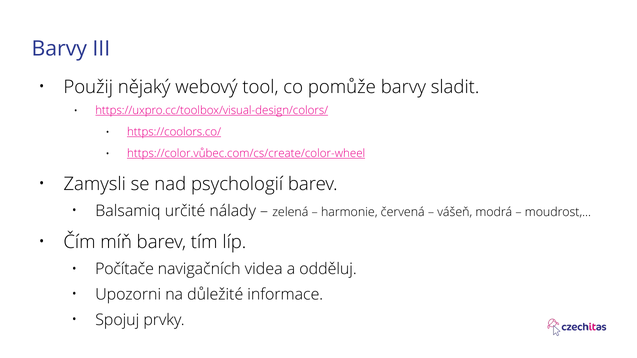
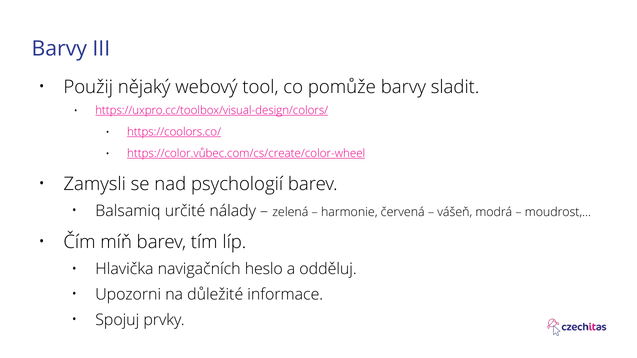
Počítače: Počítače -> Hlavička
videa: videa -> heslo
